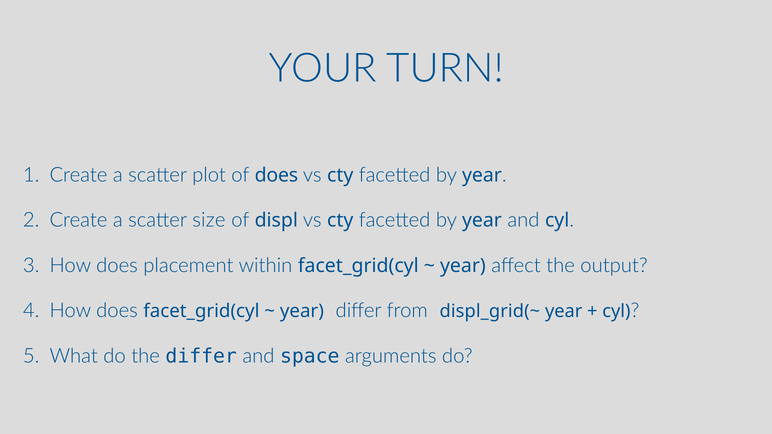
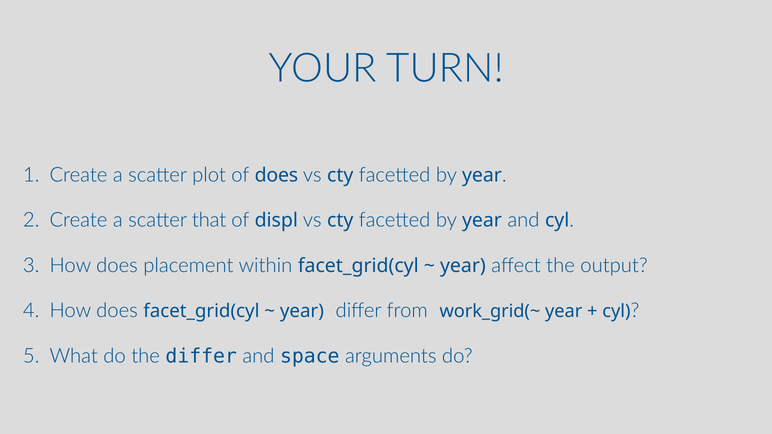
size: size -> that
displ_grid(~: displ_grid(~ -> work_grid(~
